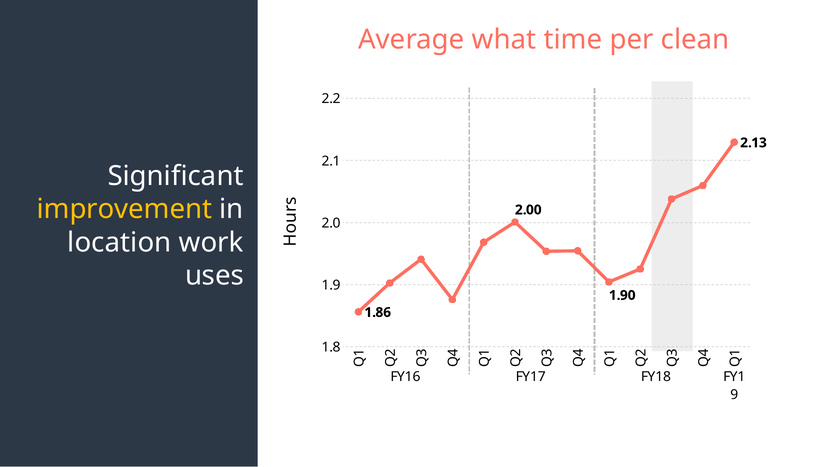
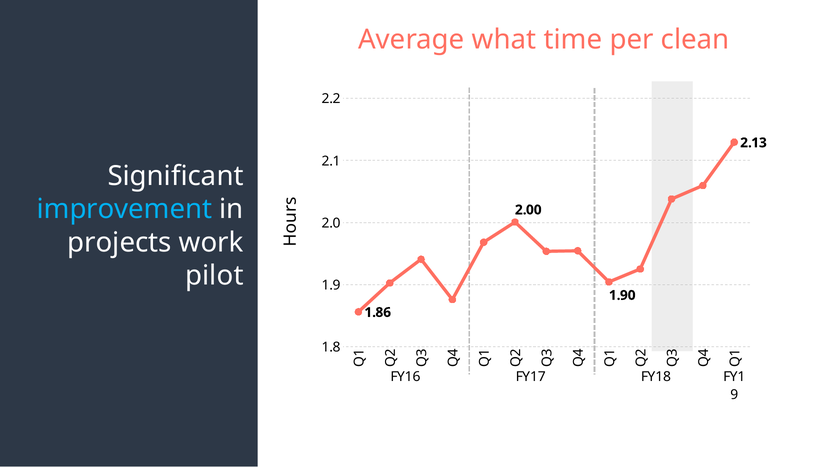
improvement colour: yellow -> light blue
location: location -> projects
uses at (214, 276): uses -> pilot
